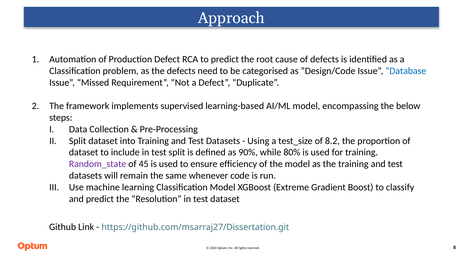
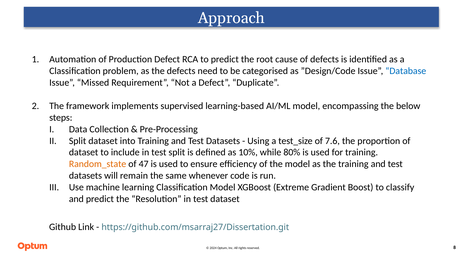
8.2: 8.2 -> 7.6
90%: 90% -> 10%
Random_state colour: purple -> orange
45: 45 -> 47
